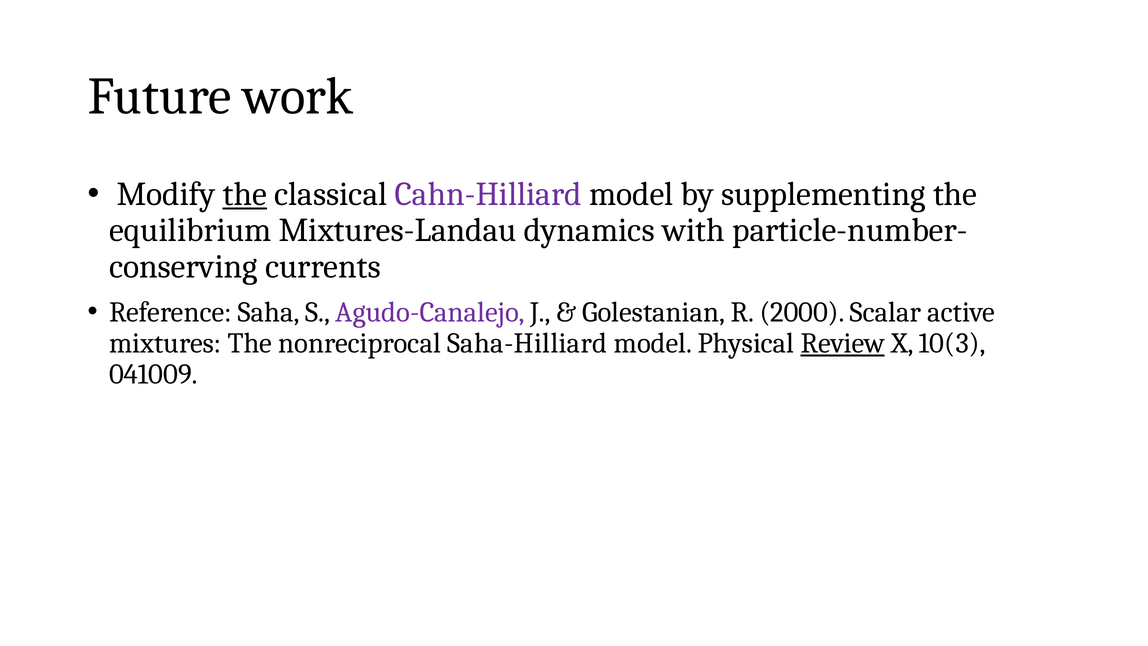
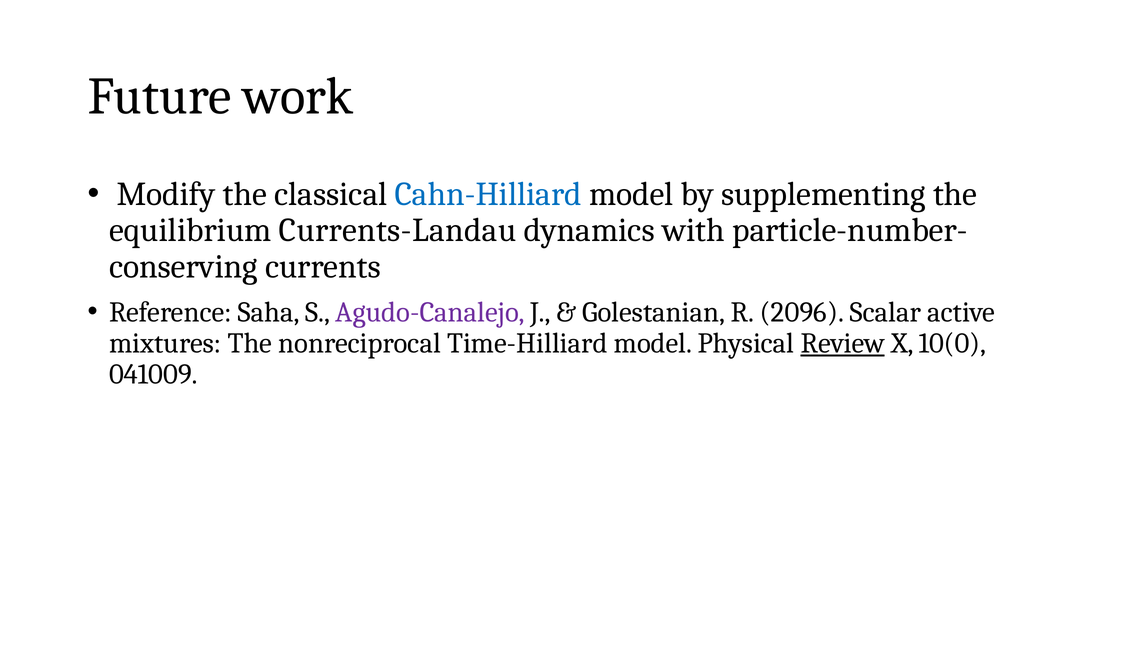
the at (245, 194) underline: present -> none
Cahn-Hilliard colour: purple -> blue
Mixtures-Landau: Mixtures-Landau -> Currents-Landau
2000: 2000 -> 2096
Saha-Hilliard: Saha-Hilliard -> Time-Hilliard
10(3: 10(3 -> 10(0
